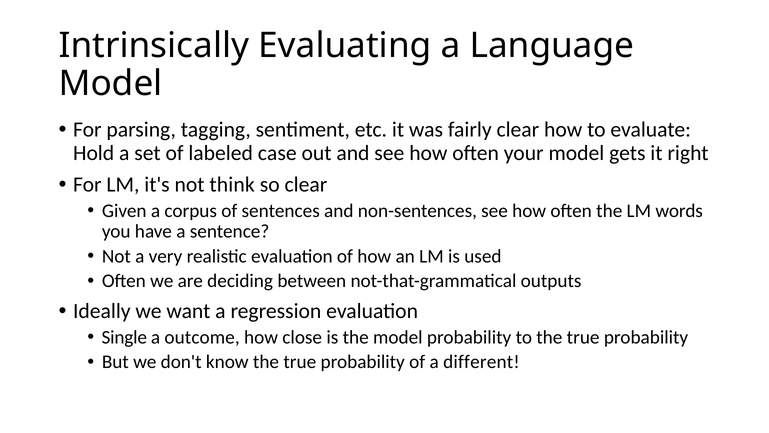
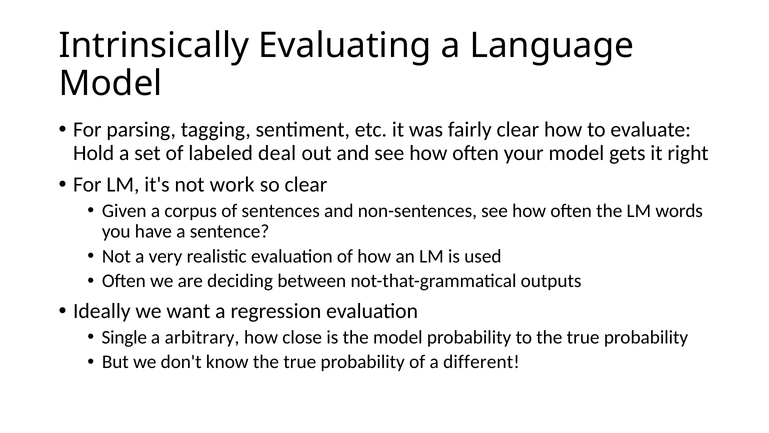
case: case -> deal
think: think -> work
outcome: outcome -> arbitrary
